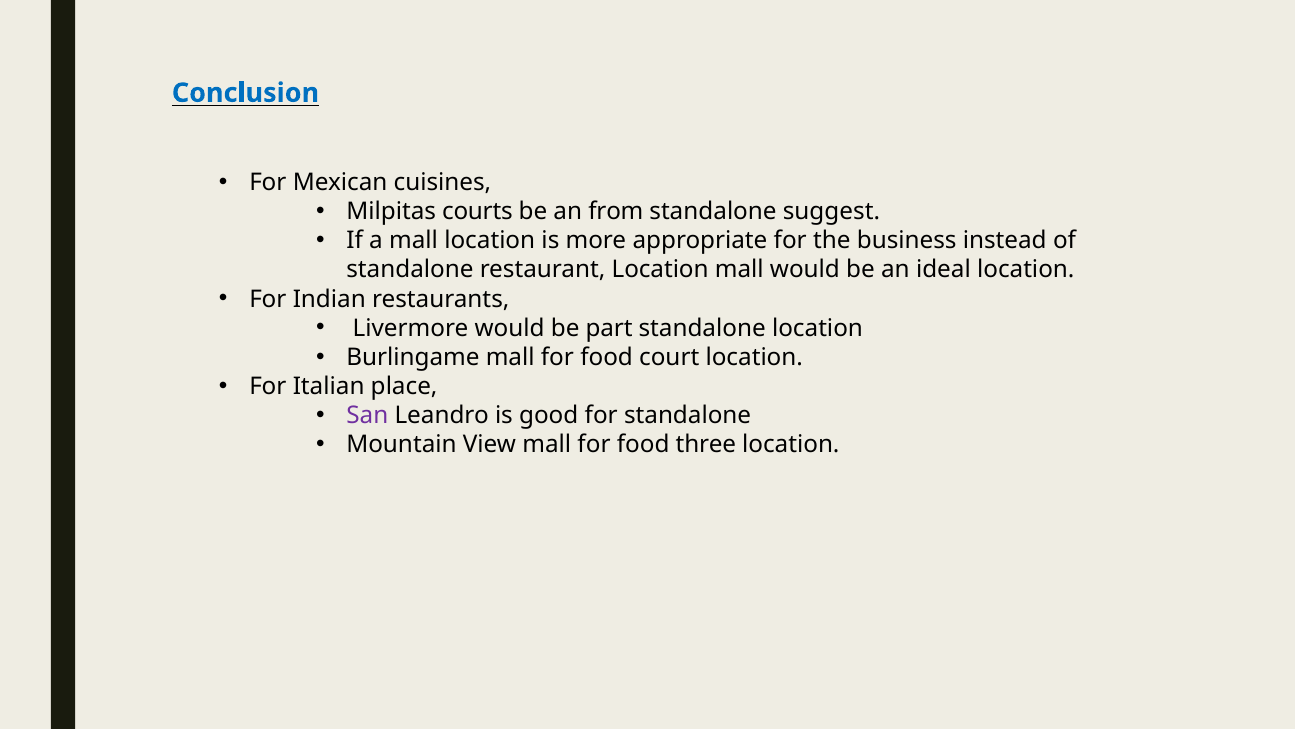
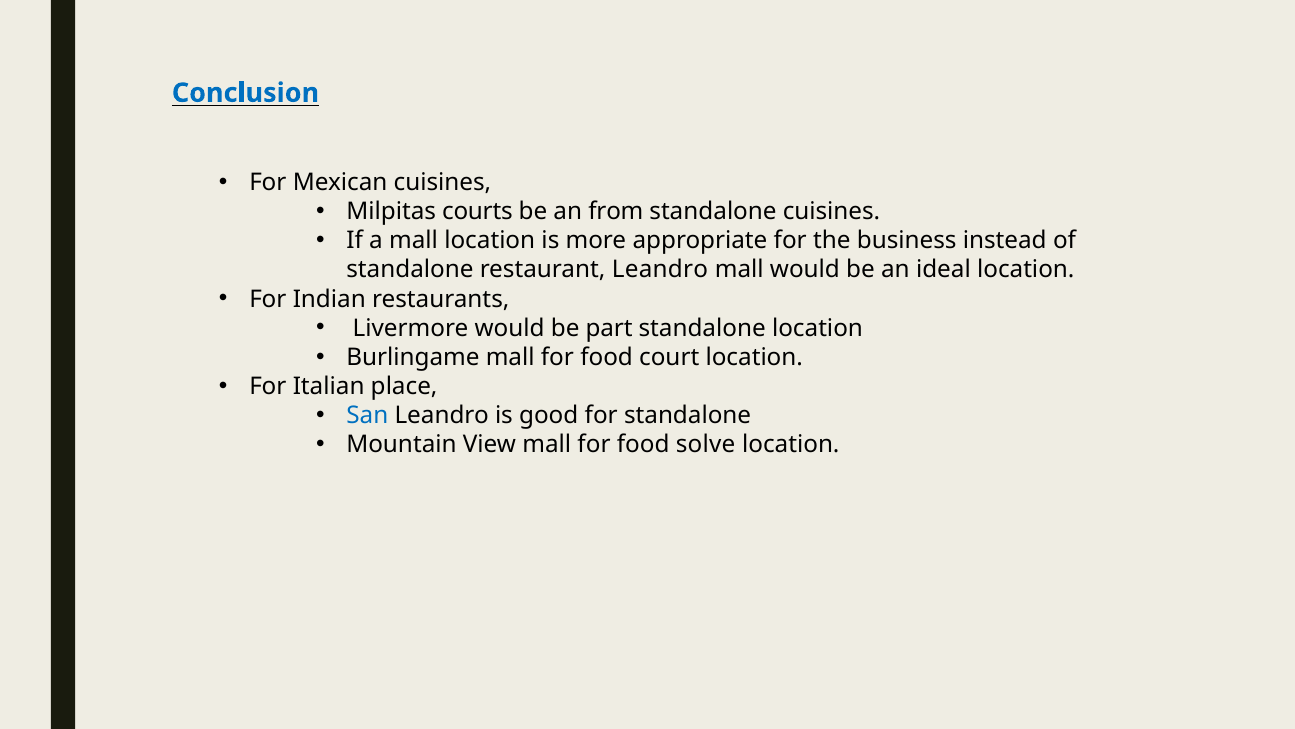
standalone suggest: suggest -> cuisines
restaurant Location: Location -> Leandro
San colour: purple -> blue
three: three -> solve
